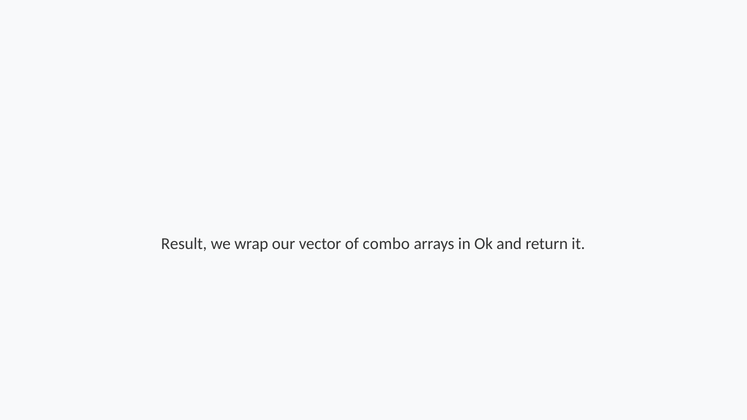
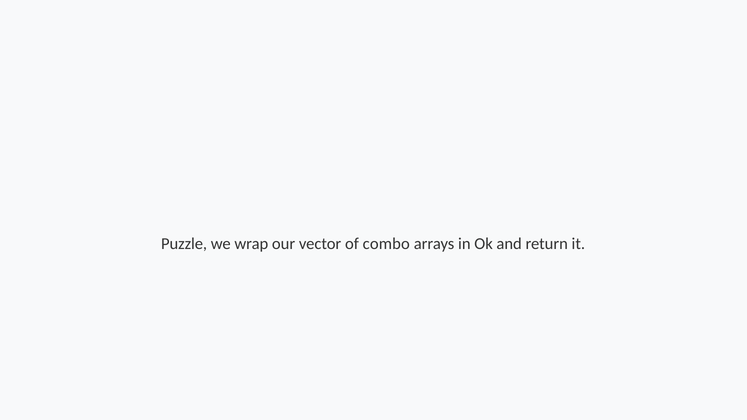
Result: Result -> Puzzle
